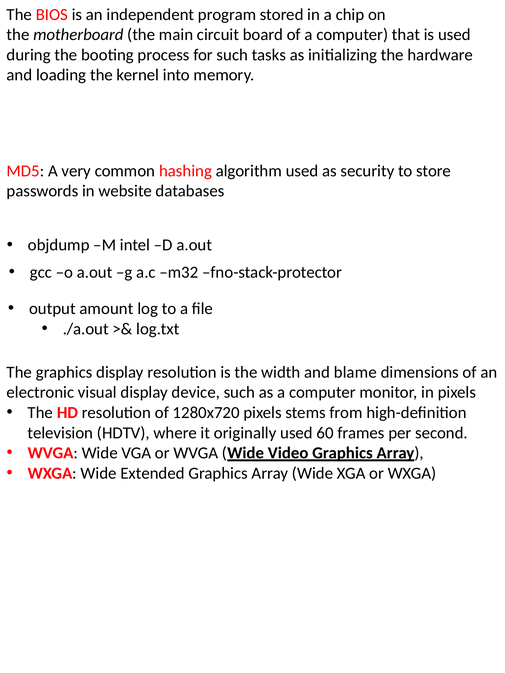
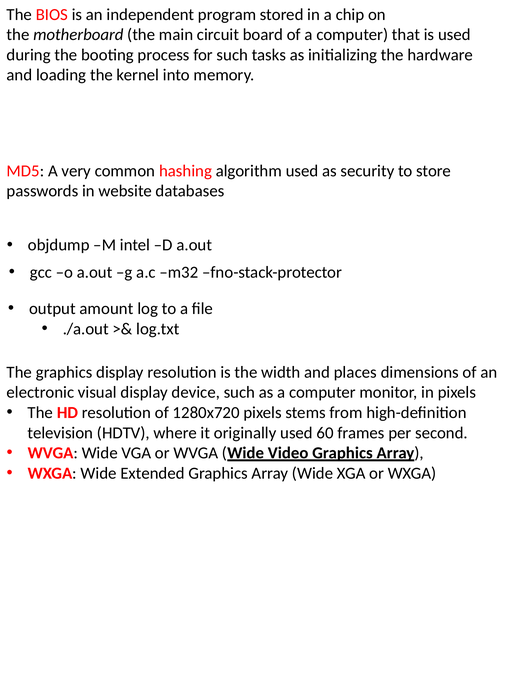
blame: blame -> places
